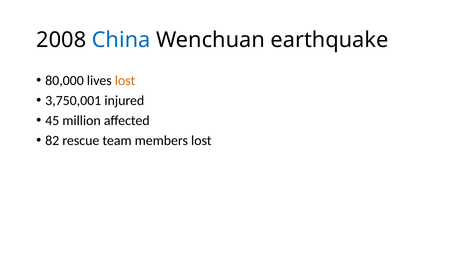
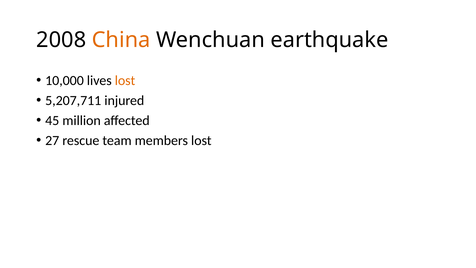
China colour: blue -> orange
80,000: 80,000 -> 10,000
3,750,001: 3,750,001 -> 5,207,711
82: 82 -> 27
